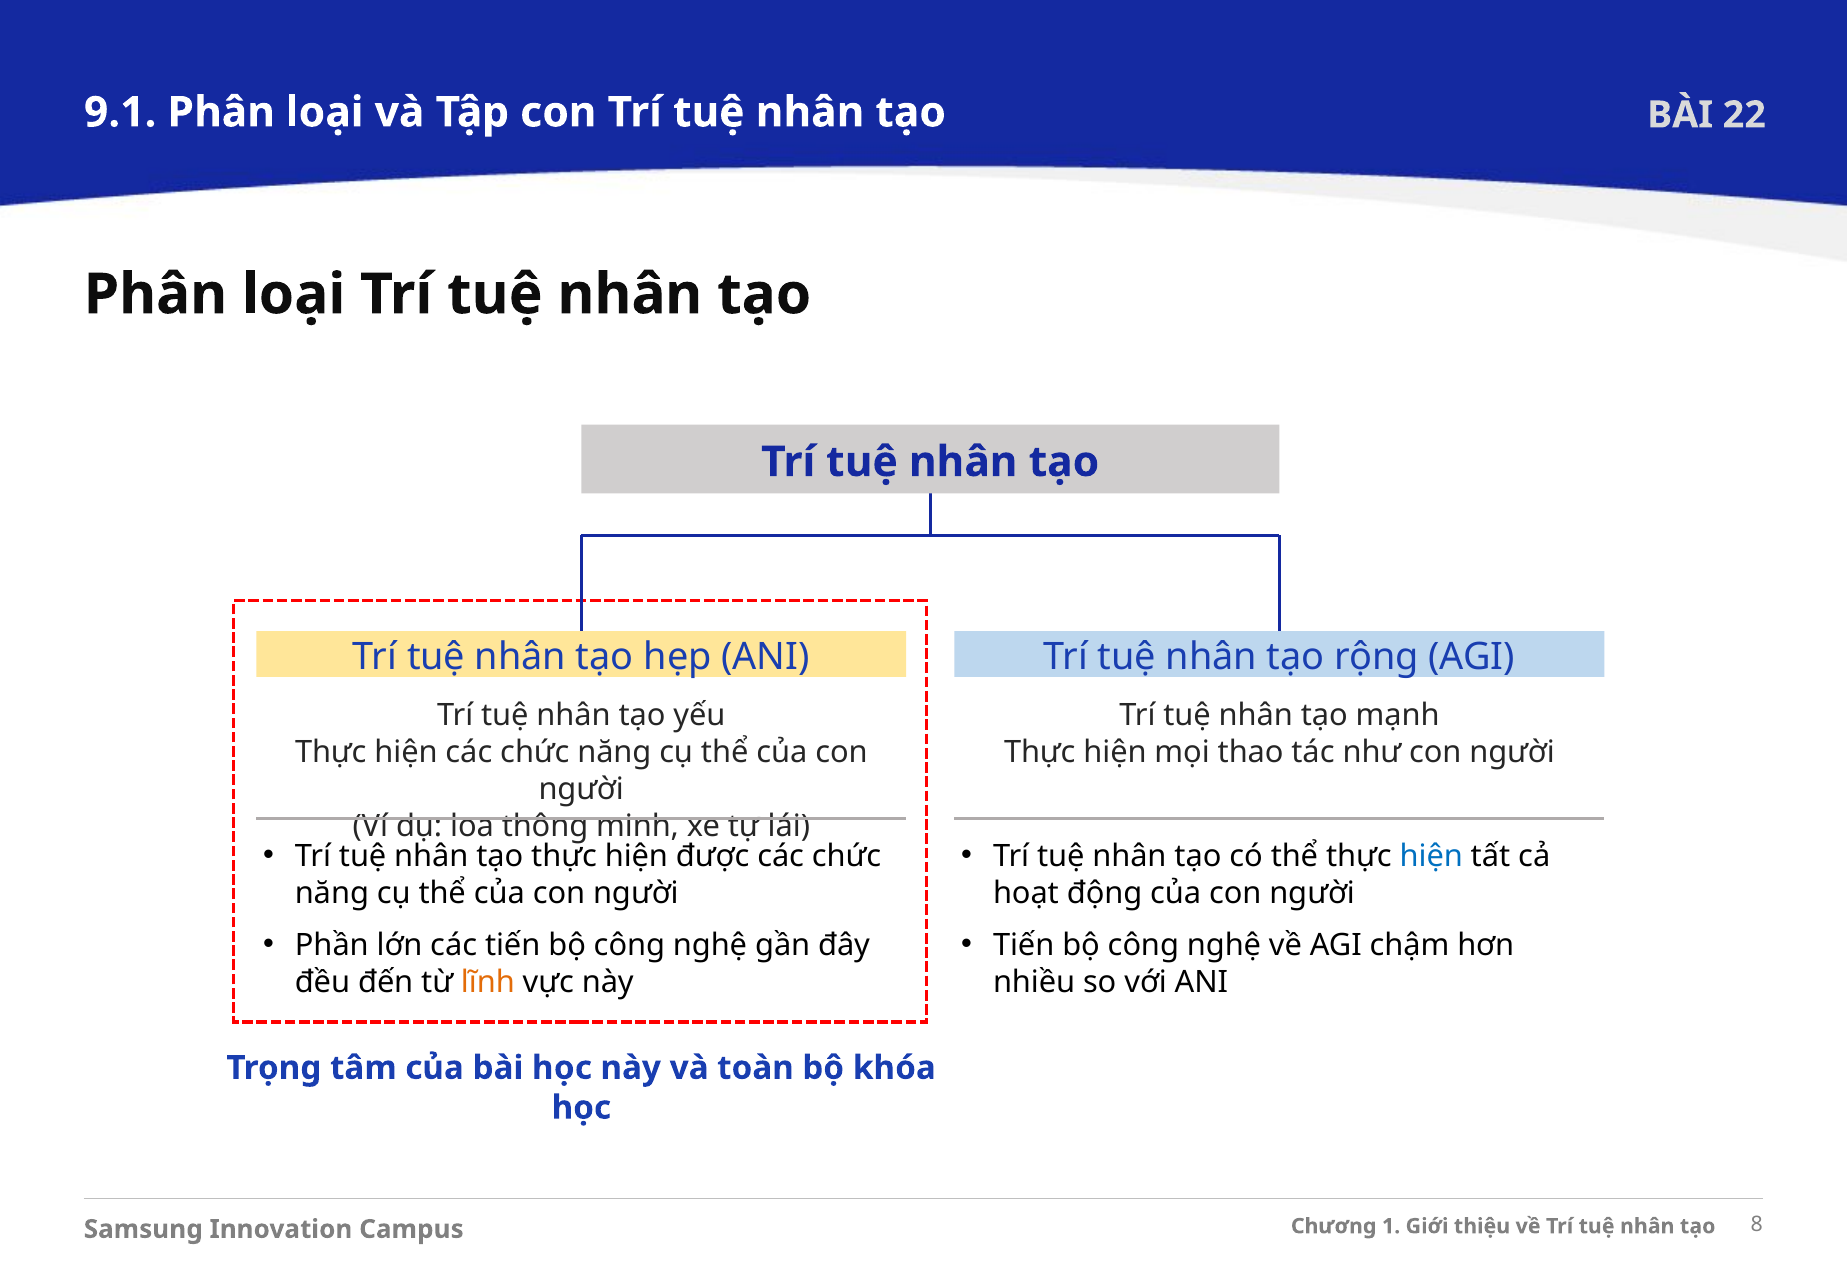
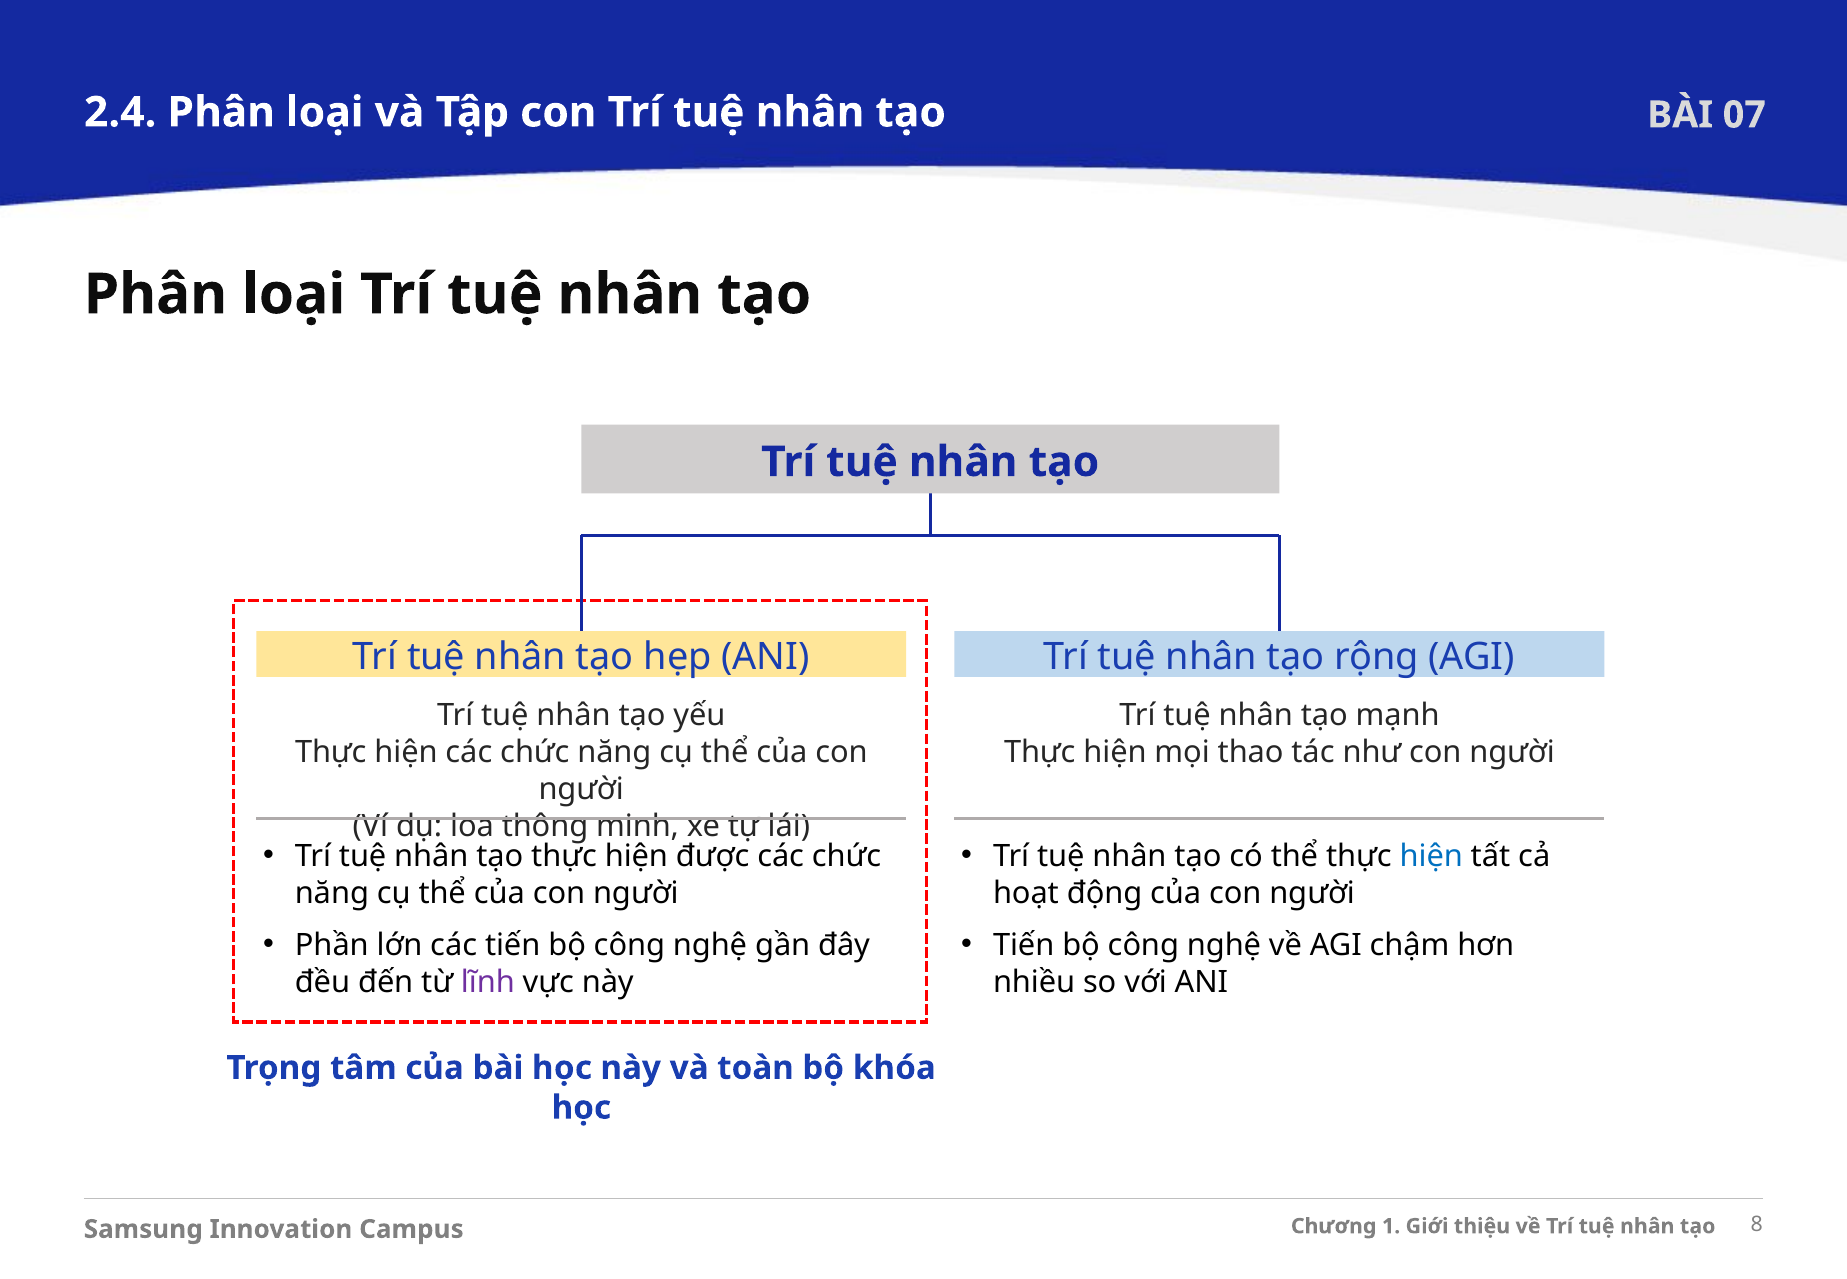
9.1: 9.1 -> 2.4
22: 22 -> 07
lĩnh colour: orange -> purple
